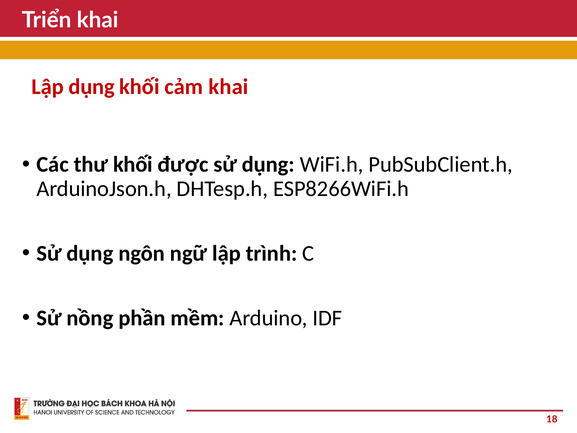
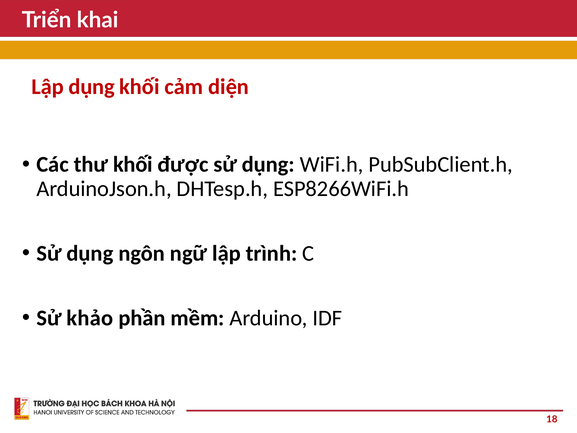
cảm khai: khai -> diện
nồng: nồng -> khảo
